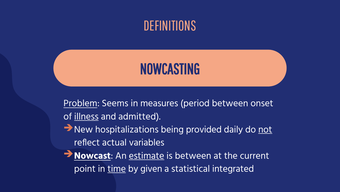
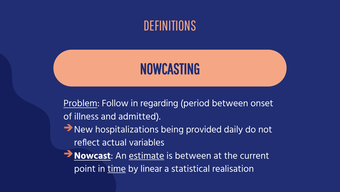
Seems: Seems -> Follow
measures: measures -> regarding
illness underline: present -> none
not underline: present -> none
given: given -> linear
integrated: integrated -> realisation
